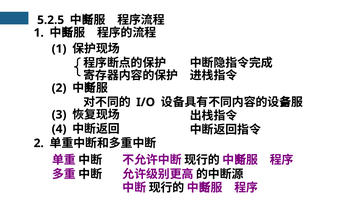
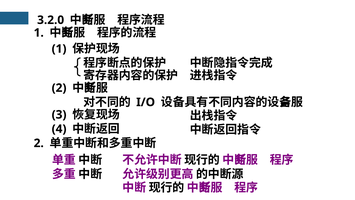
5.2.5: 5.2.5 -> 3.2.0
